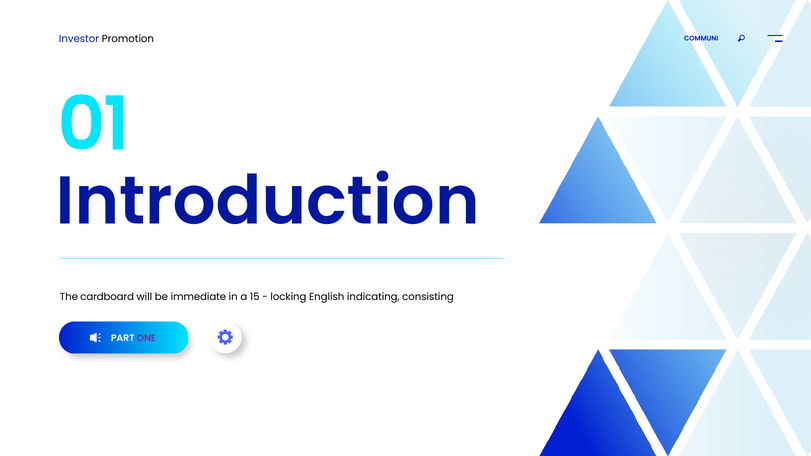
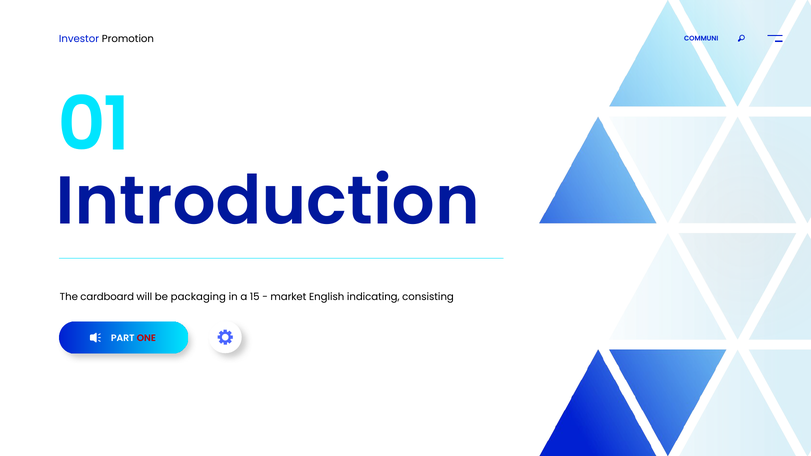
immediate: immediate -> packaging
locking: locking -> market
ONE colour: purple -> red
